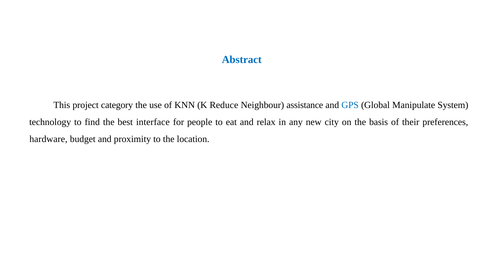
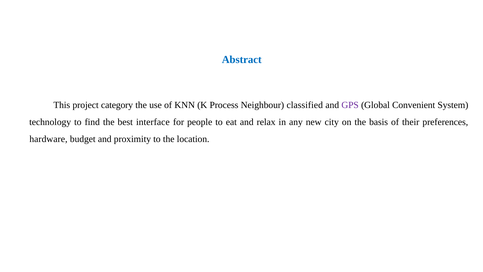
Reduce: Reduce -> Process
assistance: assistance -> classified
GPS colour: blue -> purple
Manipulate: Manipulate -> Convenient
